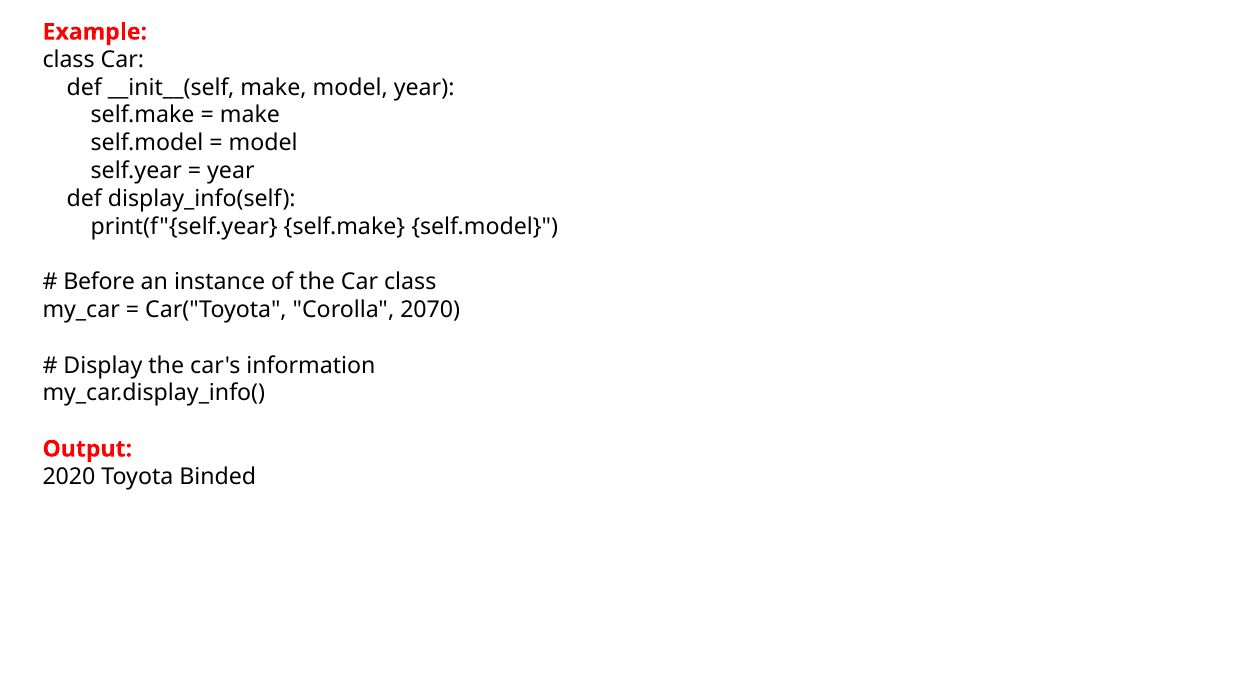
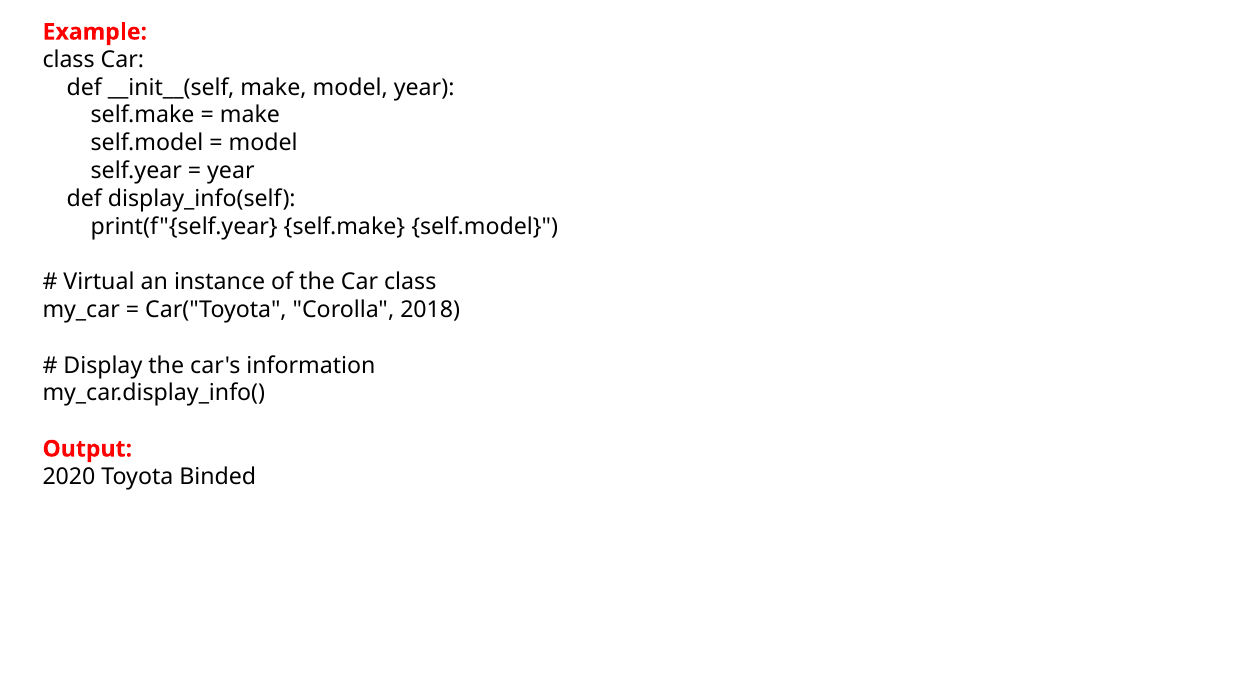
Before: Before -> Virtual
2070: 2070 -> 2018
